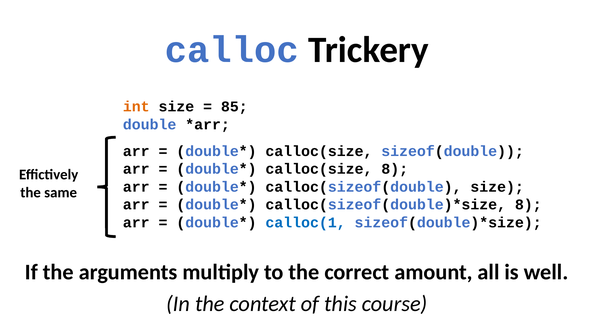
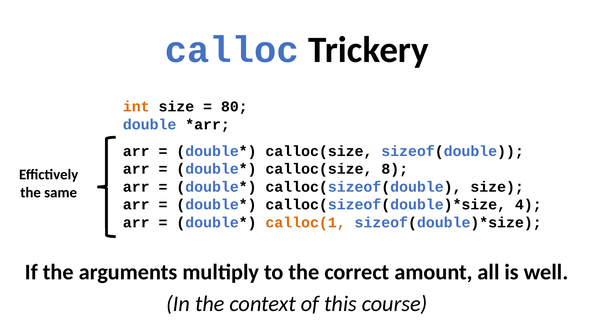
85: 85 -> 80
8 at (528, 205): 8 -> 4
calloc(1 colour: blue -> orange
